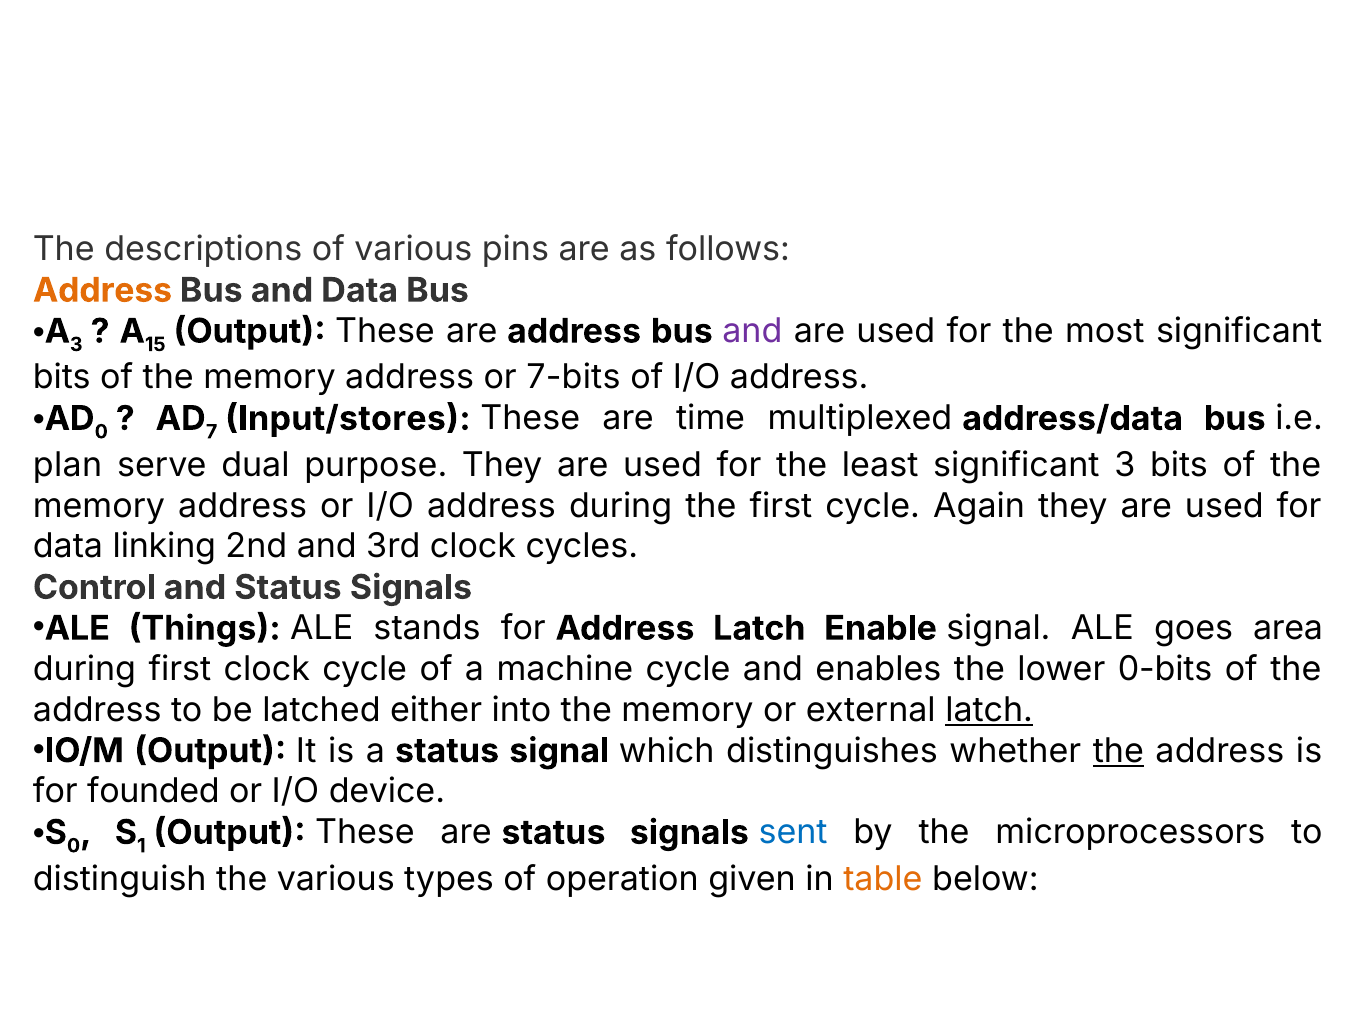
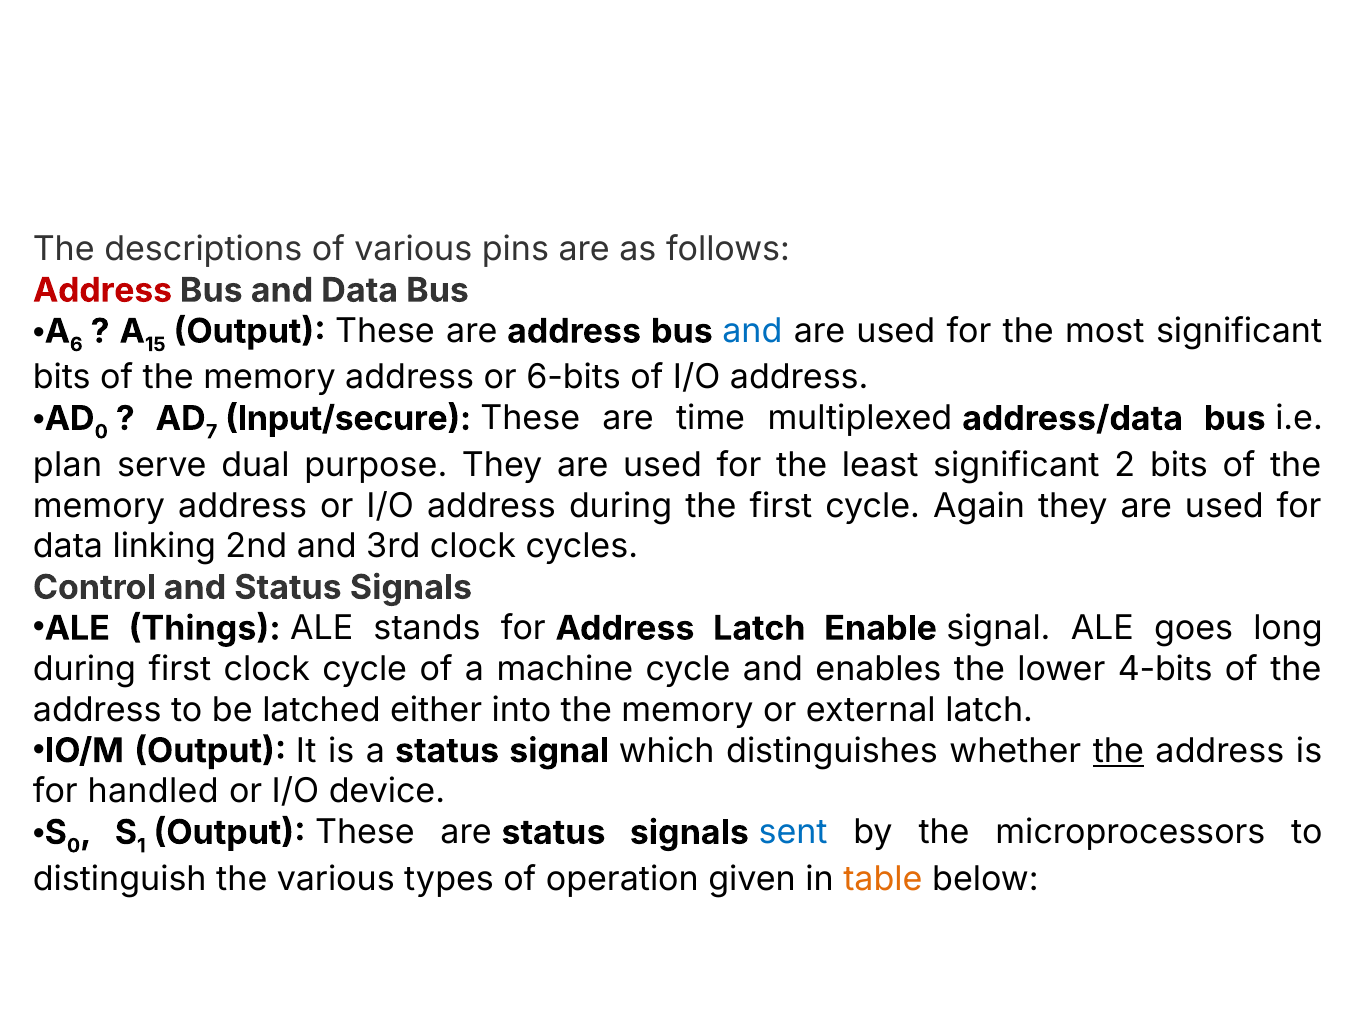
Address at (103, 291) colour: orange -> red
A 3: 3 -> 6
and at (752, 332) colour: purple -> blue
7-bits: 7-bits -> 6-bits
Input/stores: Input/stores -> Input/secure
significant 3: 3 -> 2
area: area -> long
0-bits: 0-bits -> 4-bits
latch at (989, 710) underline: present -> none
founded: founded -> handled
